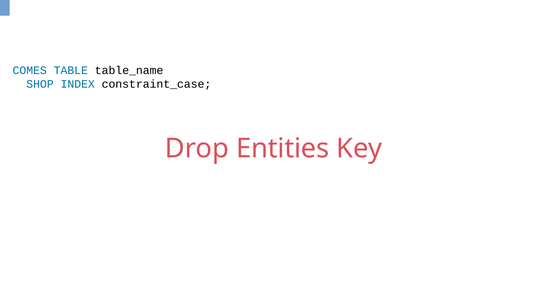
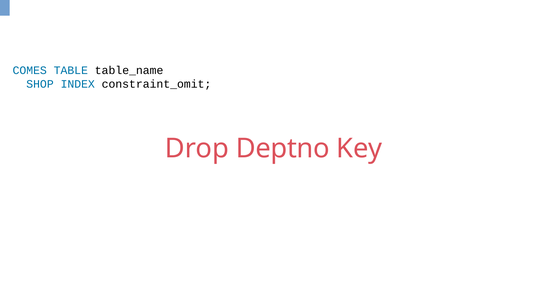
constraint_case: constraint_case -> constraint_omit
Entities: Entities -> Deptno
